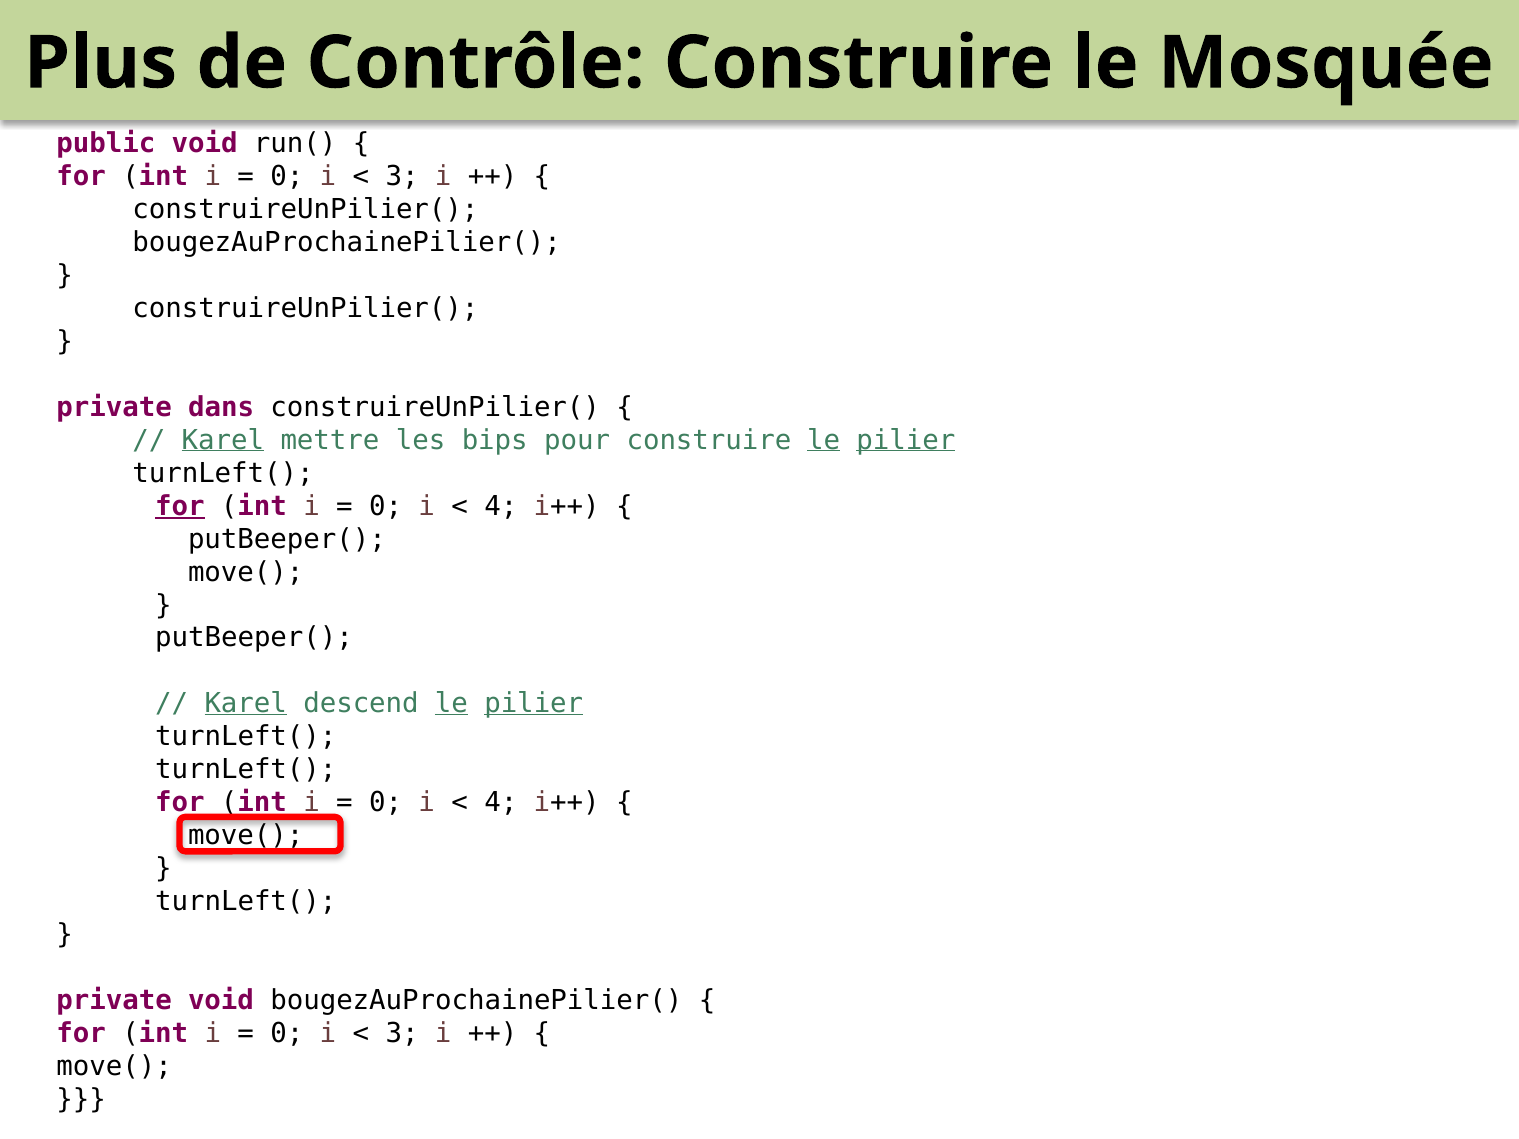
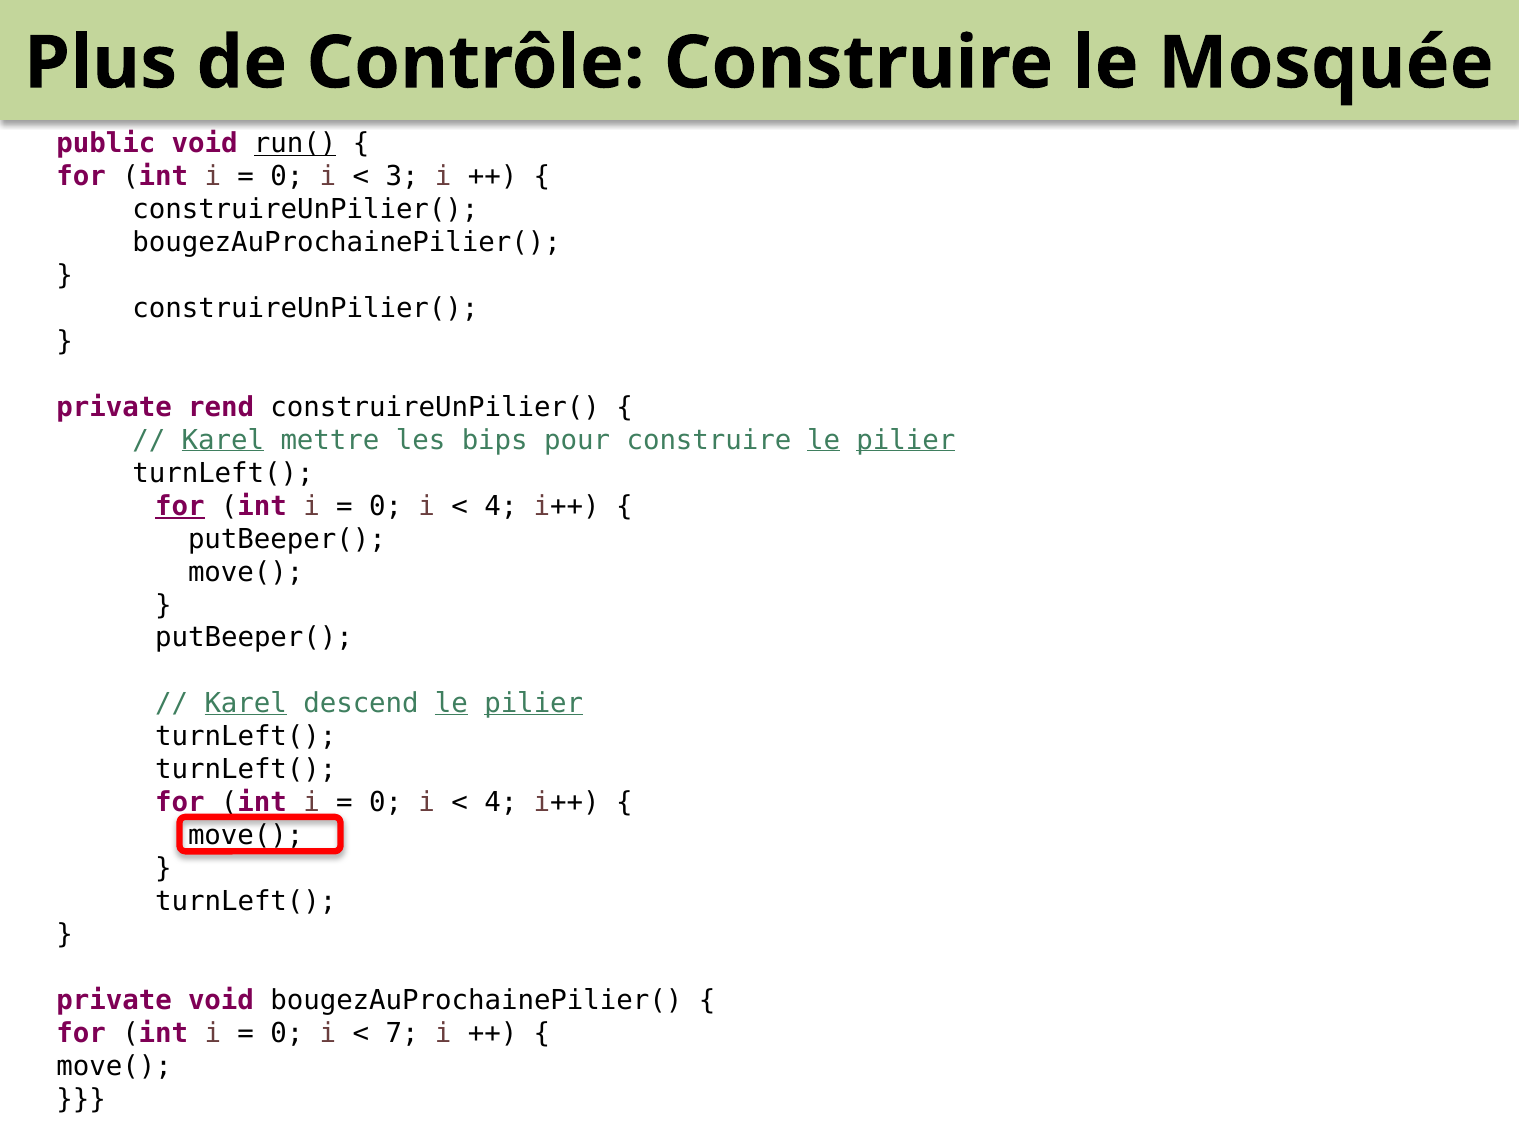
run( underline: none -> present
dans: dans -> rend
3 at (402, 1033): 3 -> 7
